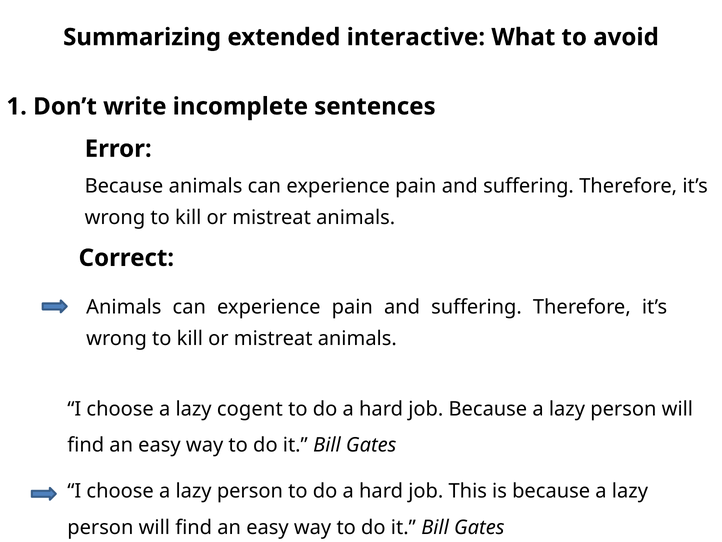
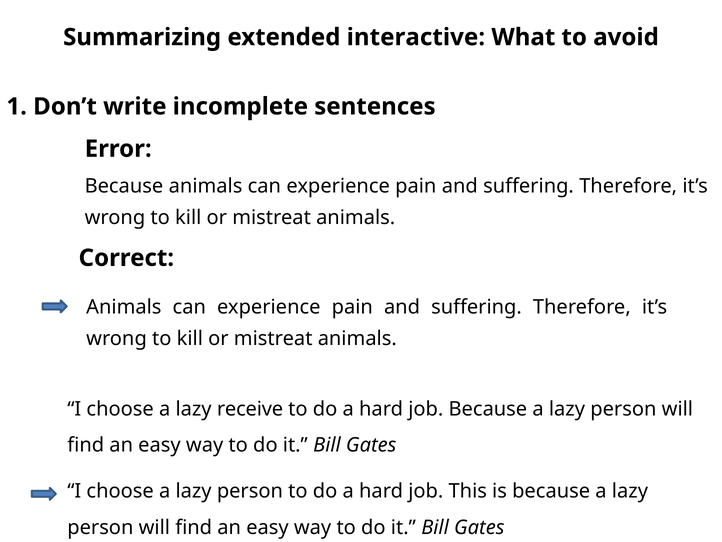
cogent: cogent -> receive
